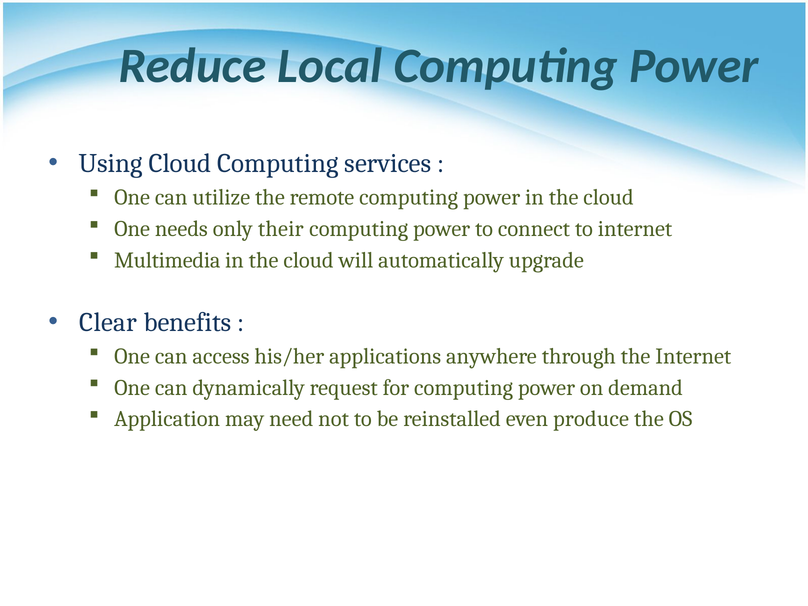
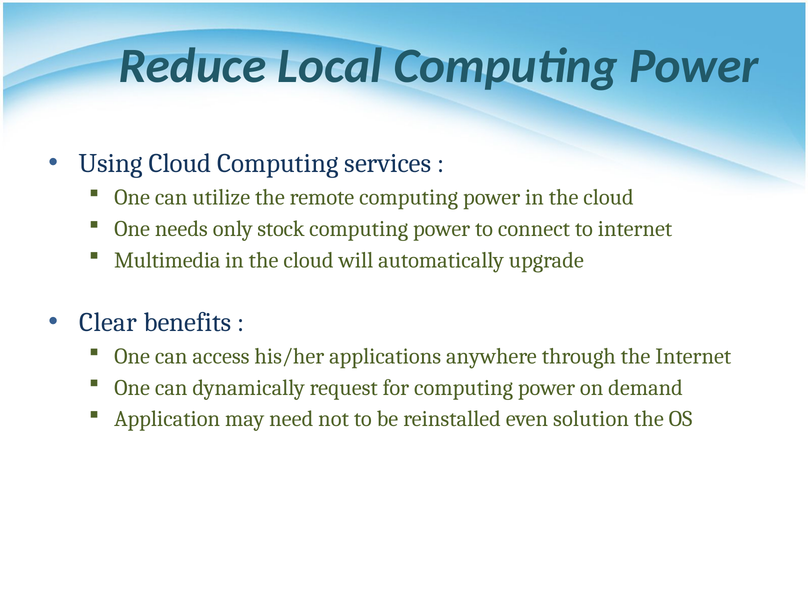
their: their -> stock
produce: produce -> solution
